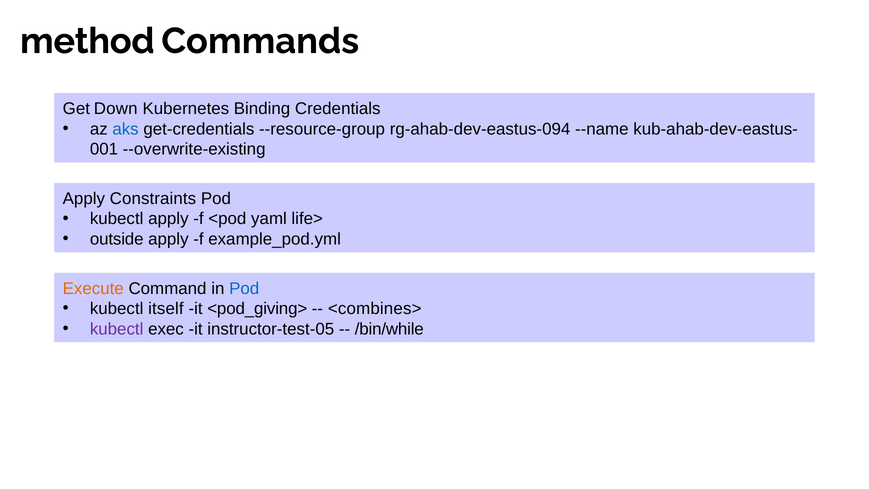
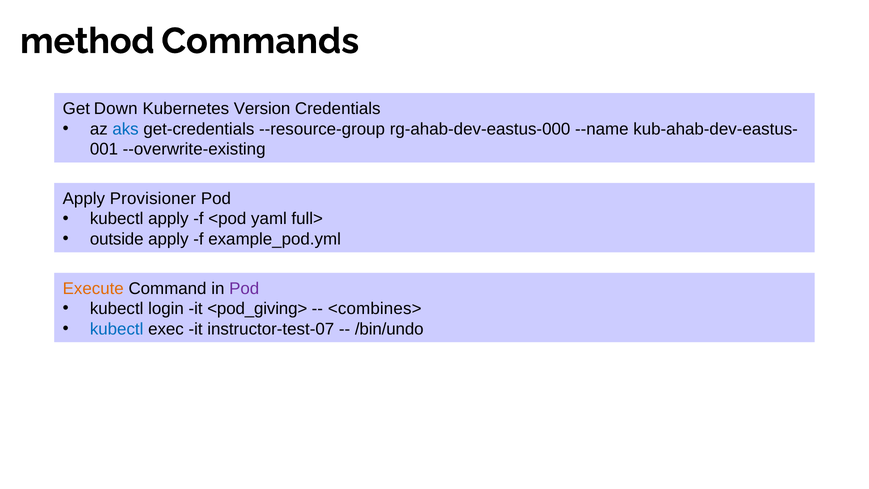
Binding: Binding -> Version
rg-ahab-dev-eastus-094: rg-ahab-dev-eastus-094 -> rg-ahab-dev-eastus-000
Constraints: Constraints -> Provisioner
life>: life> -> full>
Pod at (244, 288) colour: blue -> purple
itself: itself -> login
kubectl at (117, 329) colour: purple -> blue
instructor-test-05: instructor-test-05 -> instructor-test-07
/bin/while: /bin/while -> /bin/undo
